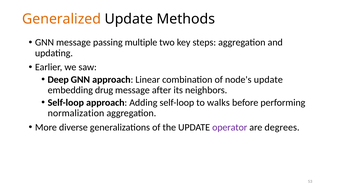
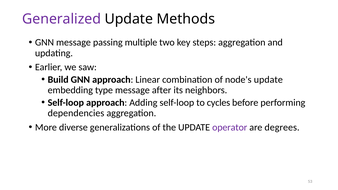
Generalized colour: orange -> purple
Deep: Deep -> Build
drug: drug -> type
walks: walks -> cycles
normalization: normalization -> dependencies
